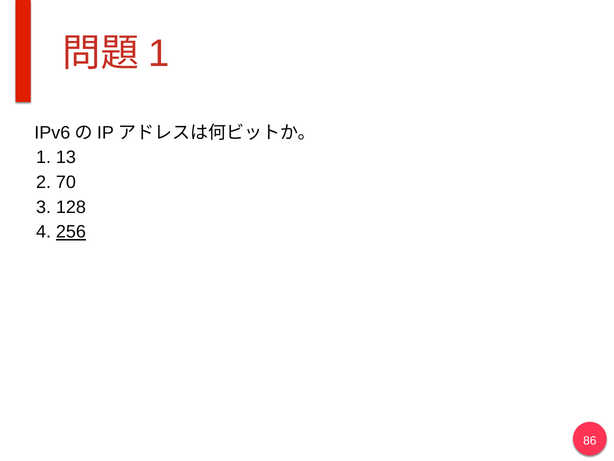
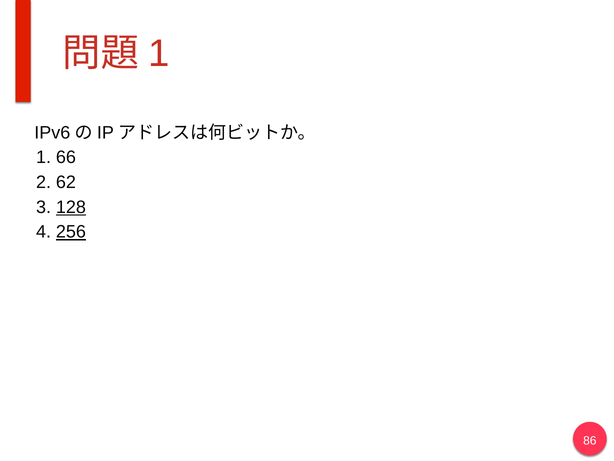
13: 13 -> 66
70: 70 -> 62
128 underline: none -> present
